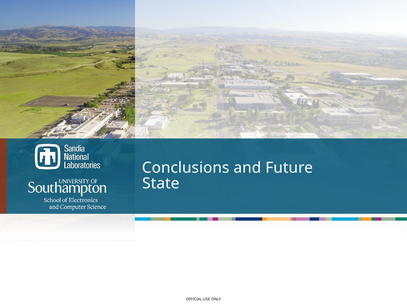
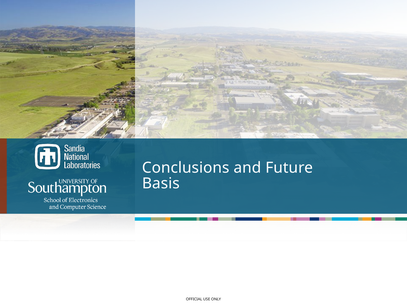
State: State -> Basis
